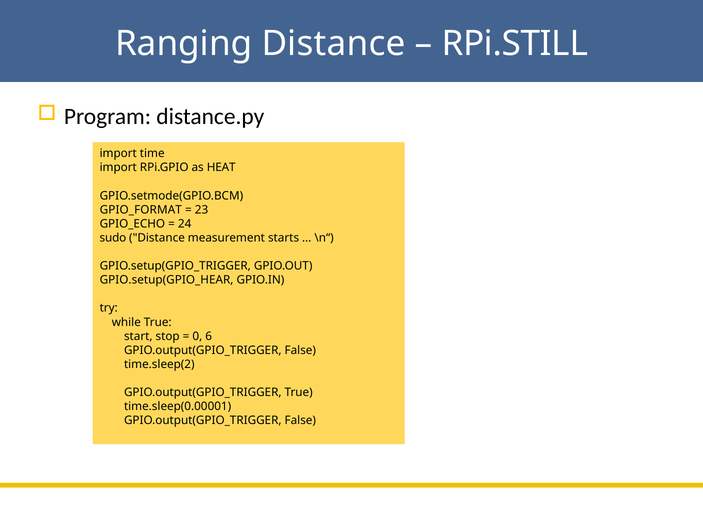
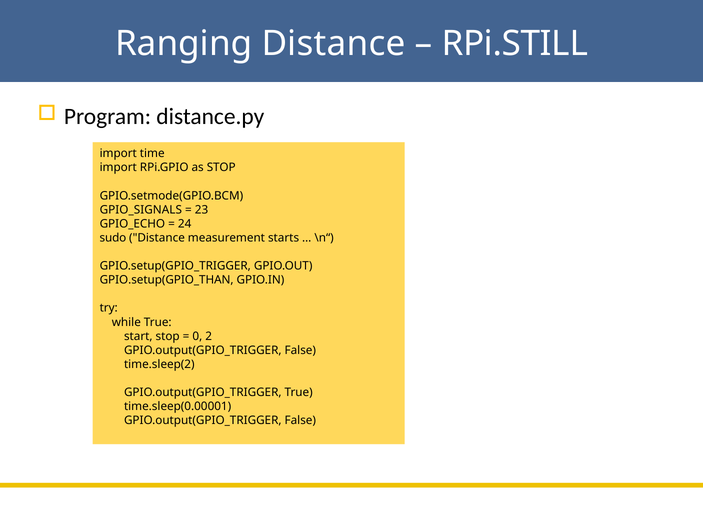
as HEAT: HEAT -> STOP
GPIO_FORMAT: GPIO_FORMAT -> GPIO_SIGNALS
GPIO.setup(GPIO_HEAR: GPIO.setup(GPIO_HEAR -> GPIO.setup(GPIO_THAN
6: 6 -> 2
